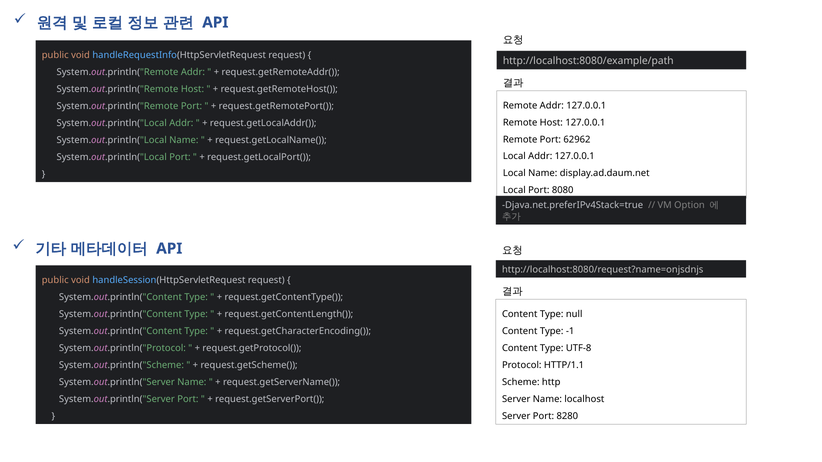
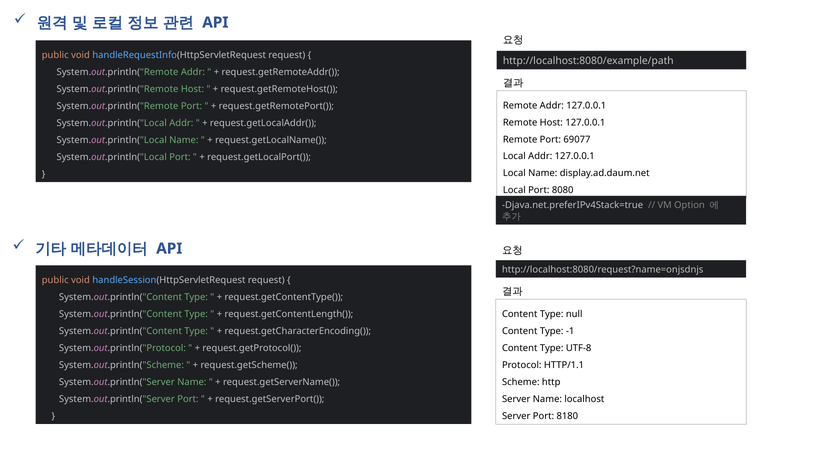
62962: 62962 -> 69077
8280: 8280 -> 8180
